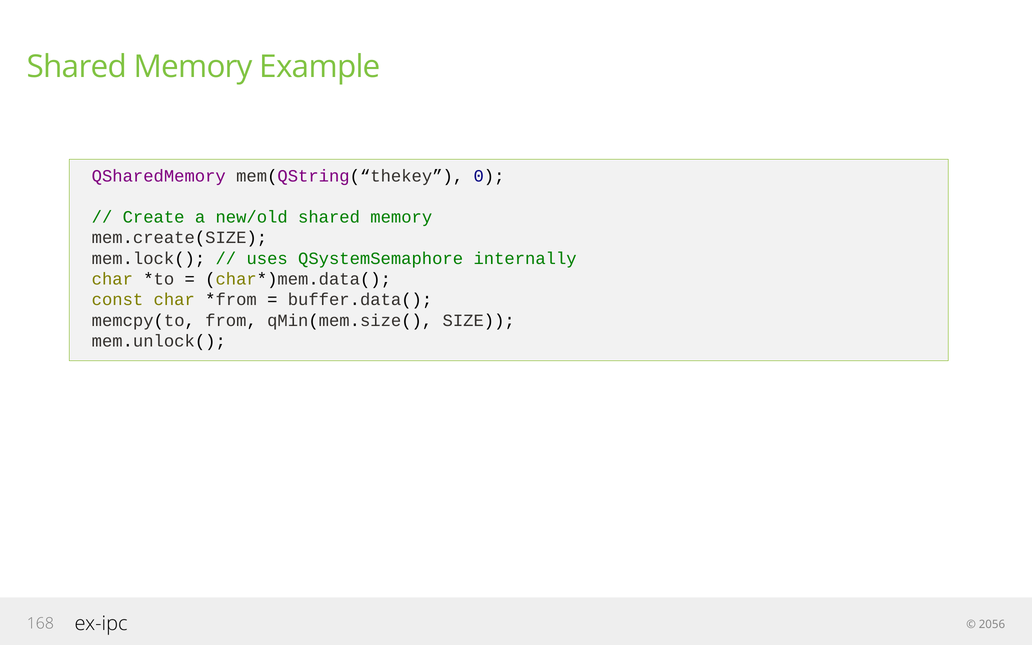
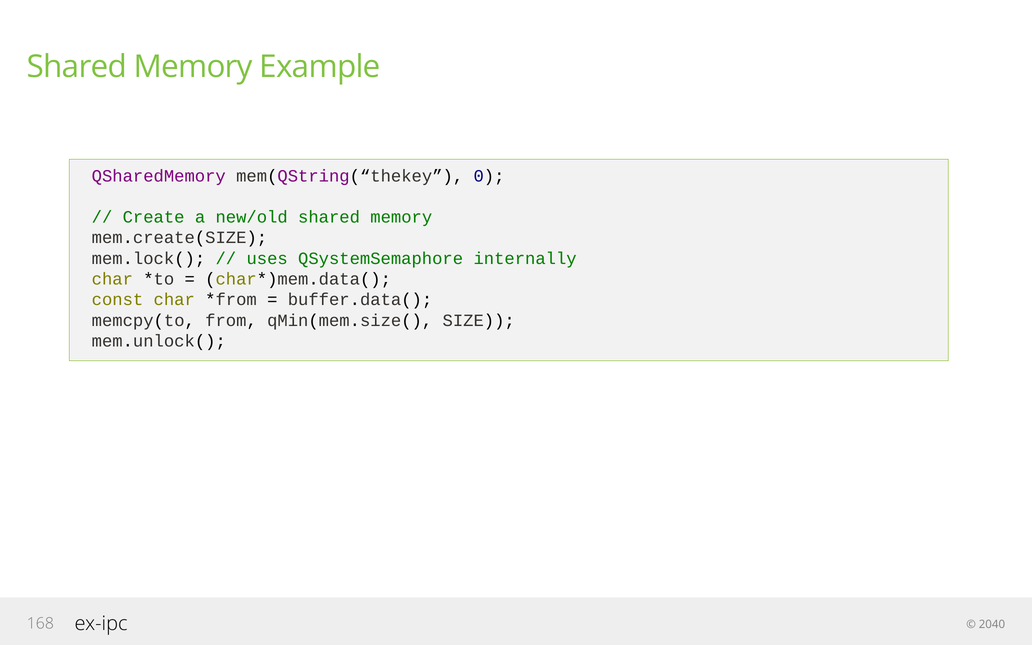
2056: 2056 -> 2040
